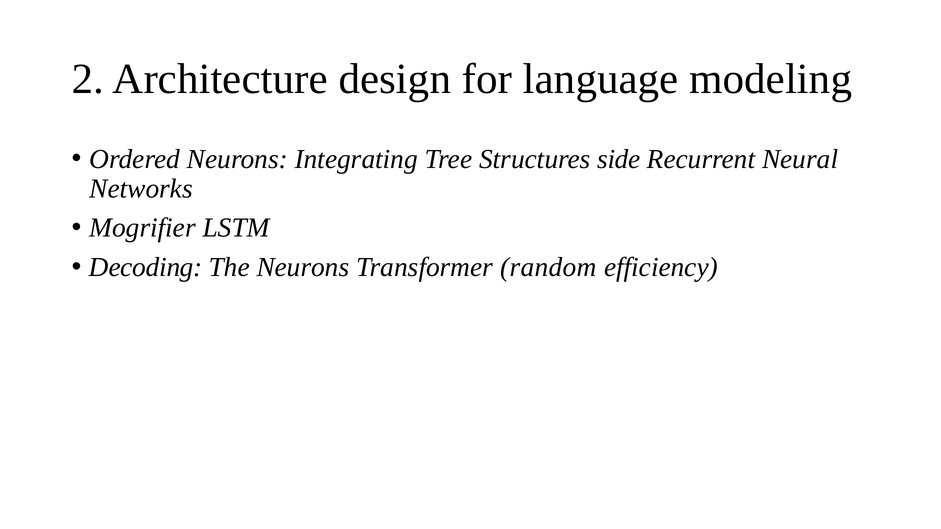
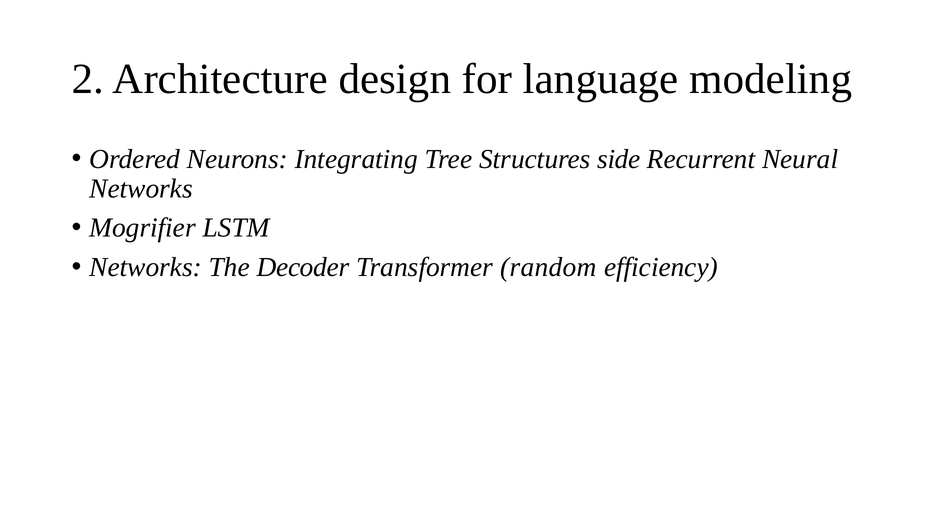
Decoding at (146, 267): Decoding -> Networks
The Neurons: Neurons -> Decoder
